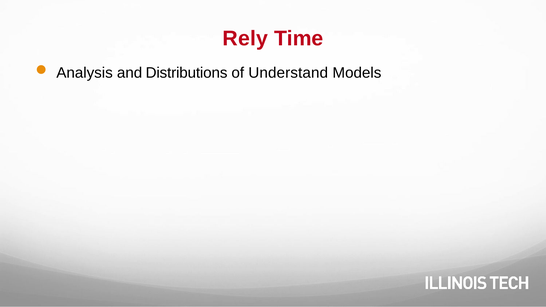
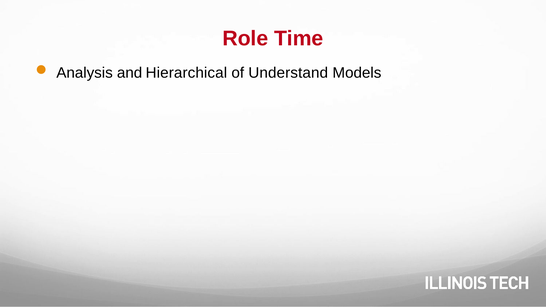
Rely: Rely -> Role
Distributions: Distributions -> Hierarchical
